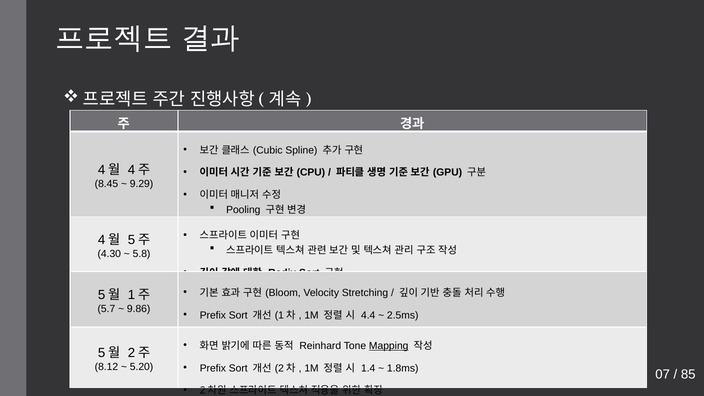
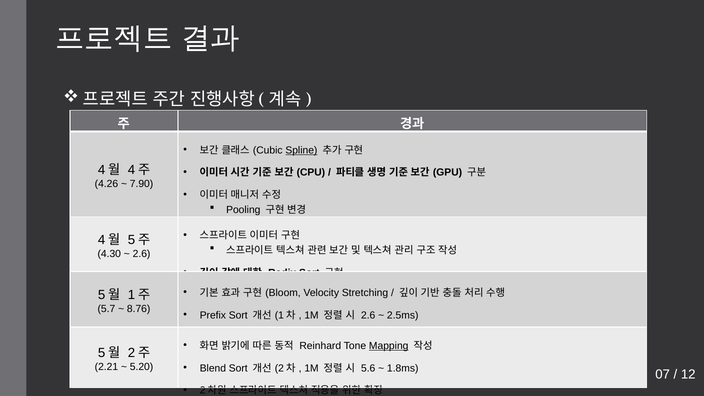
Spline underline: none -> present
8.45: 8.45 -> 4.26
9.29: 9.29 -> 7.90
5.8 at (142, 254): 5.8 -> 2.6
9.86: 9.86 -> 8.76
4.4 at (368, 315): 4.4 -> 2.6
8.12: 8.12 -> 2.21
Prefix at (213, 368): Prefix -> Blend
1.4: 1.4 -> 5.6
85: 85 -> 12
